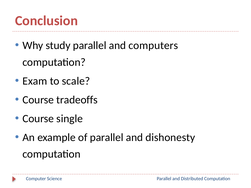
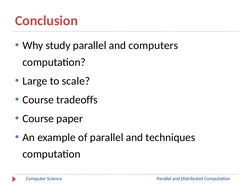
Exam: Exam -> Large
single: single -> paper
dishonesty: dishonesty -> techniques
